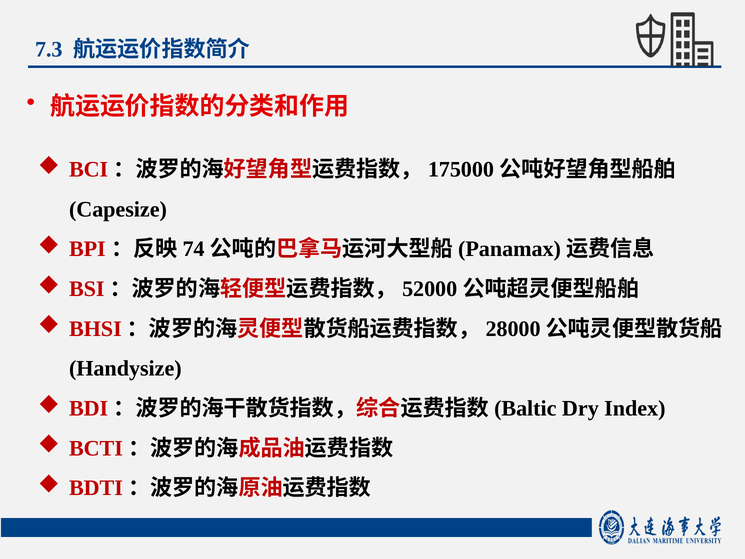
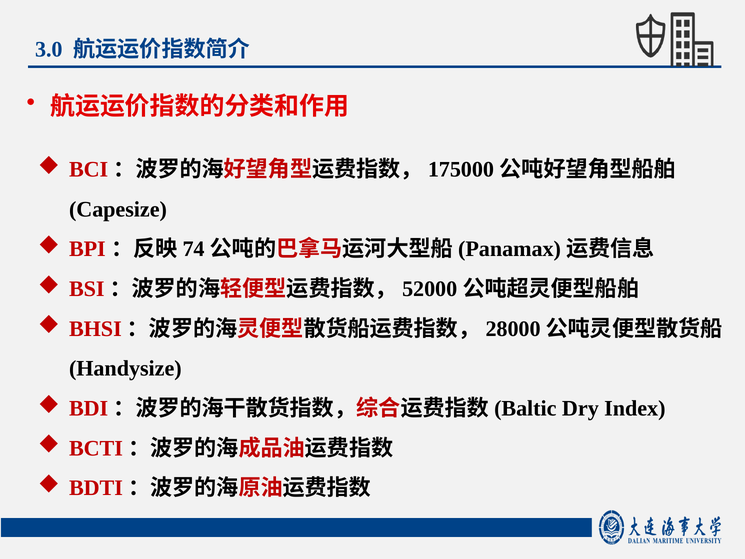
7.3: 7.3 -> 3.0
